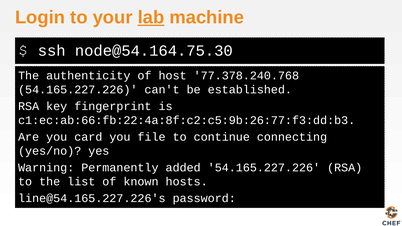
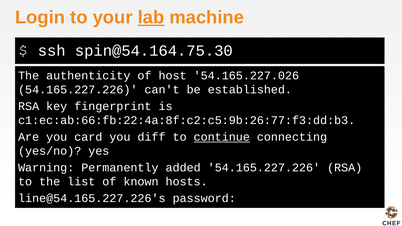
node@54.164.75.30: node@54.164.75.30 -> spin@54.164.75.30
77.378.240.768: 77.378.240.768 -> 54.165.227.026
file: file -> diff
continue underline: none -> present
